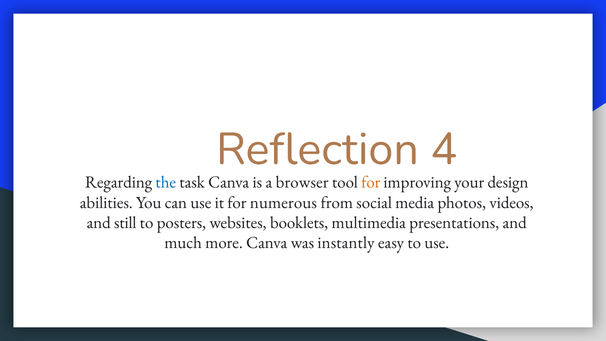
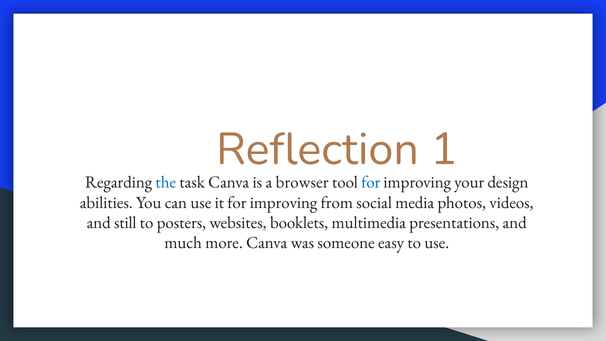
4: 4 -> 1
for at (371, 182) colour: orange -> blue
it for numerous: numerous -> improving
instantly: instantly -> someone
